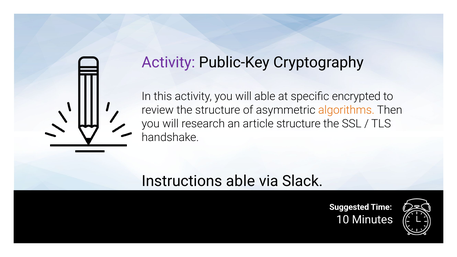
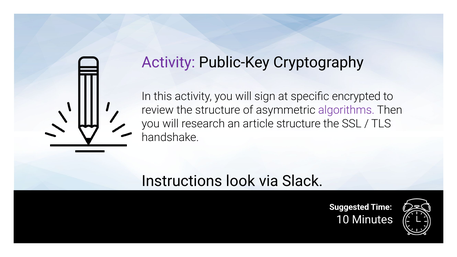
will able: able -> sign
algorithms colour: orange -> purple
Instructions able: able -> look
